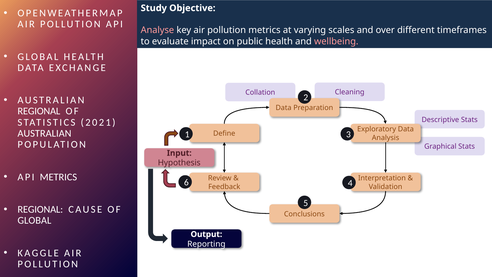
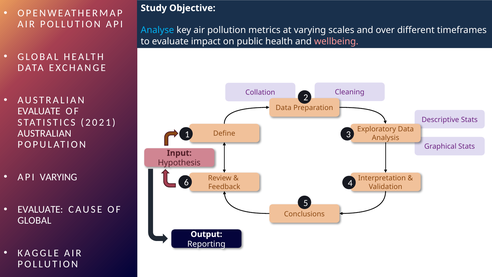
Analyse colour: pink -> light blue
REGIONAL at (39, 111): REGIONAL -> EVALUATE
API METRICS: METRICS -> VARYING
REGIONAL at (40, 209): REGIONAL -> EVALUATE
